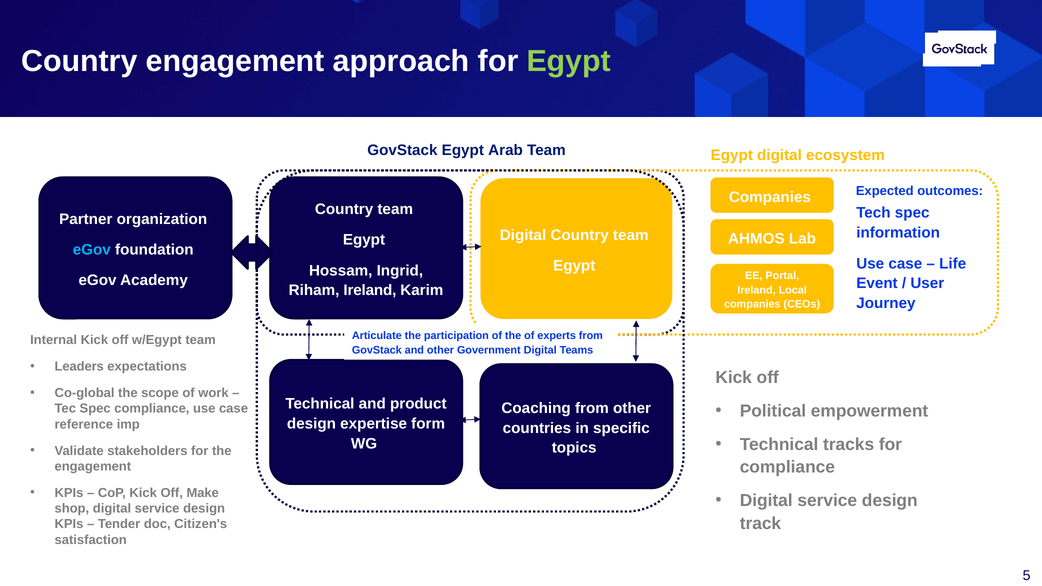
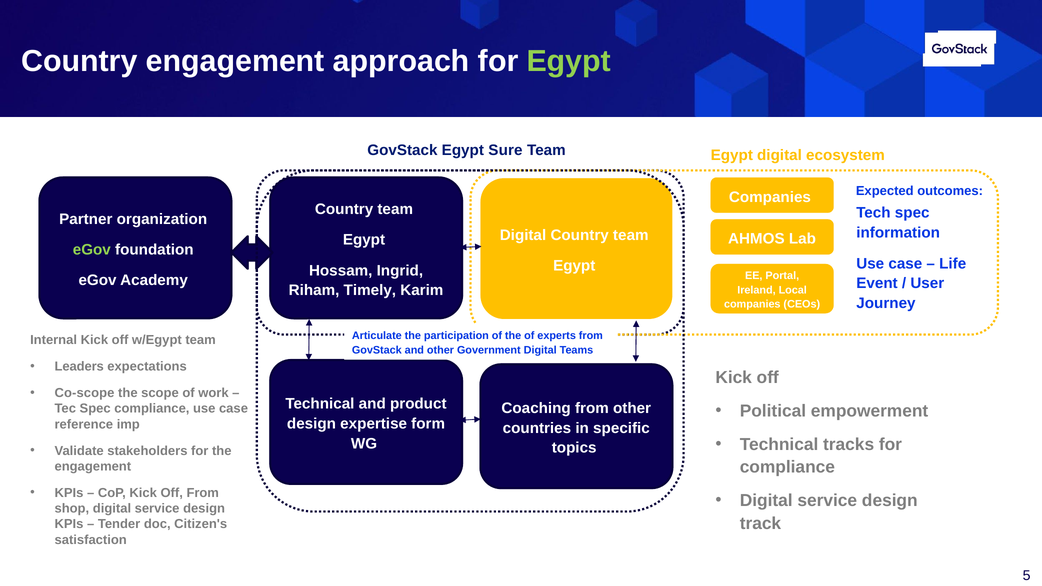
Arab: Arab -> Sure
eGov at (92, 250) colour: light blue -> light green
Riham Ireland: Ireland -> Timely
Co-global: Co-global -> Co-scope
Off Make: Make -> From
